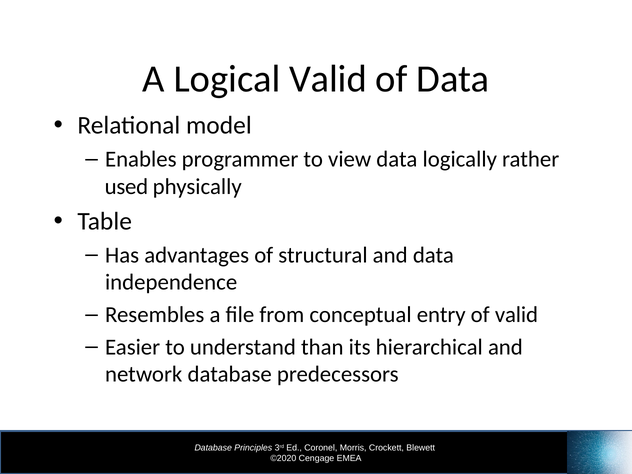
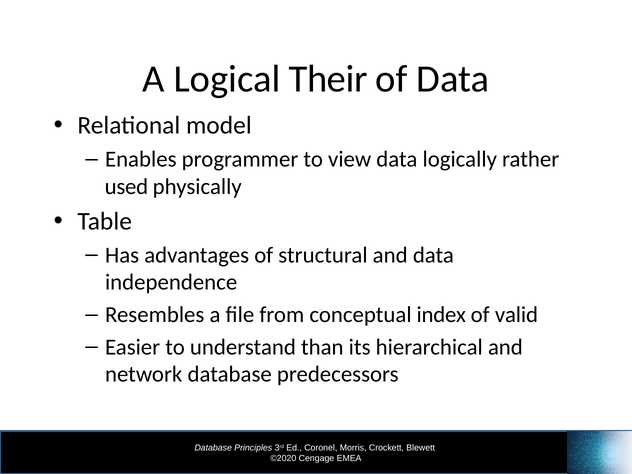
Logical Valid: Valid -> Their
entry: entry -> index
